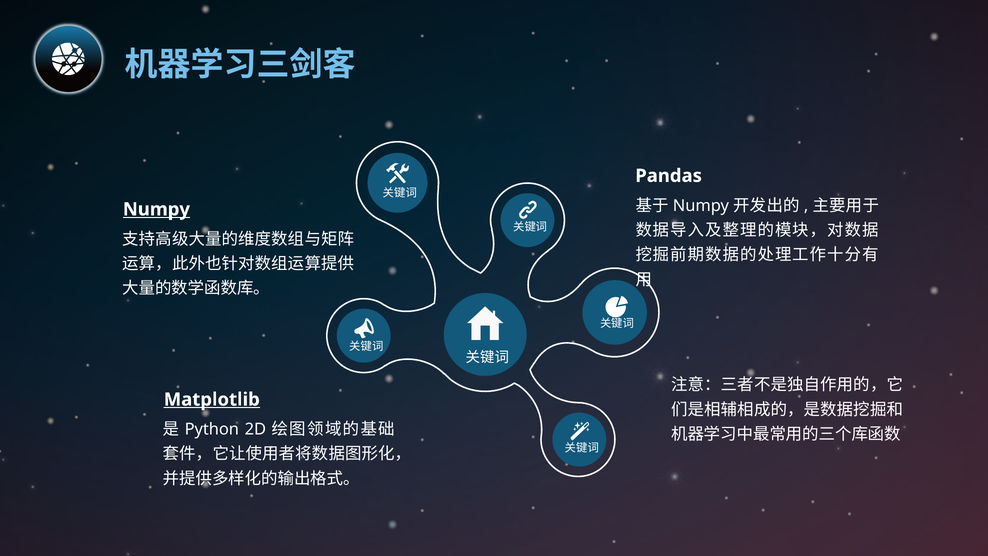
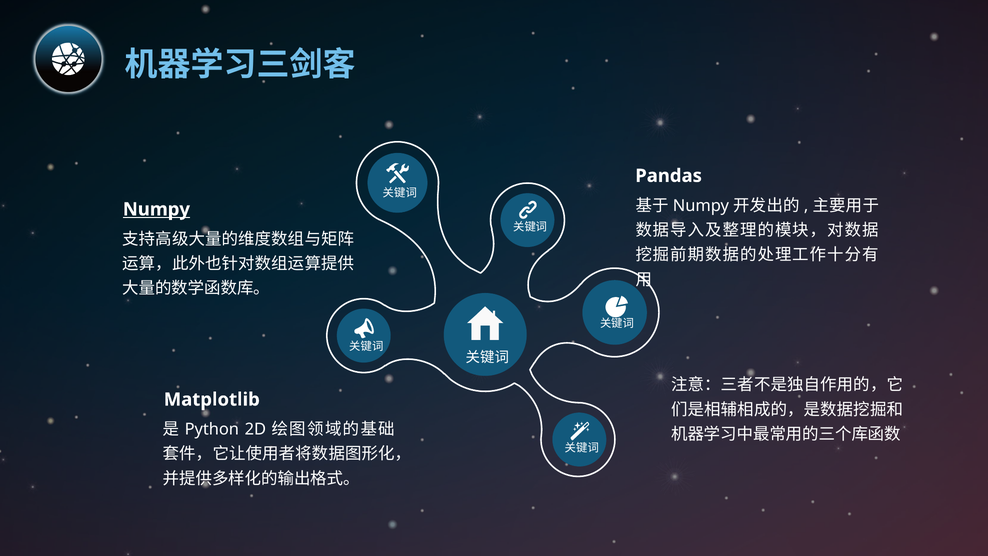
Matplotlib underline: present -> none
